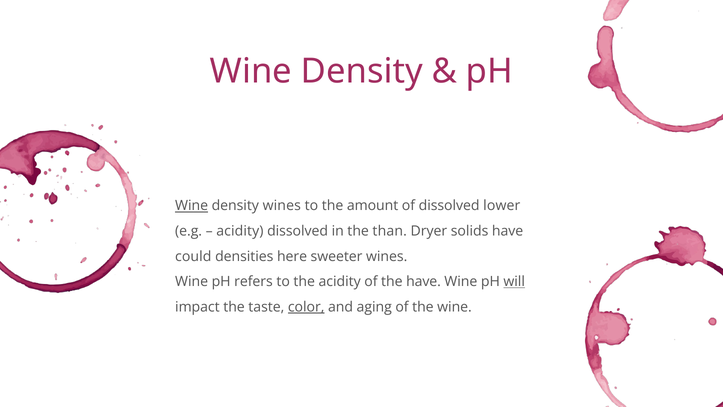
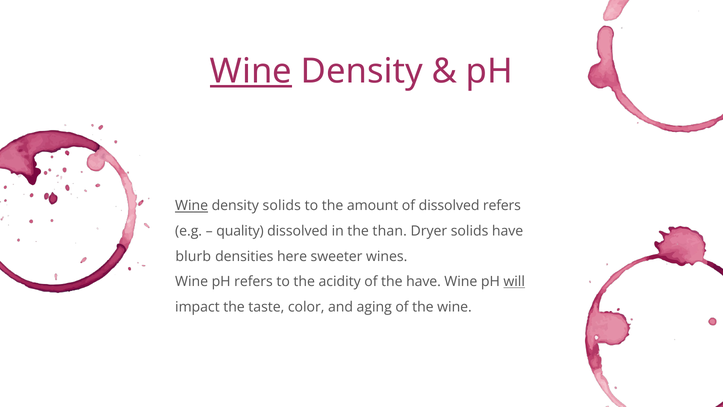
Wine at (251, 71) underline: none -> present
density wines: wines -> solids
dissolved lower: lower -> refers
acidity at (240, 231): acidity -> quality
could: could -> blurb
color underline: present -> none
